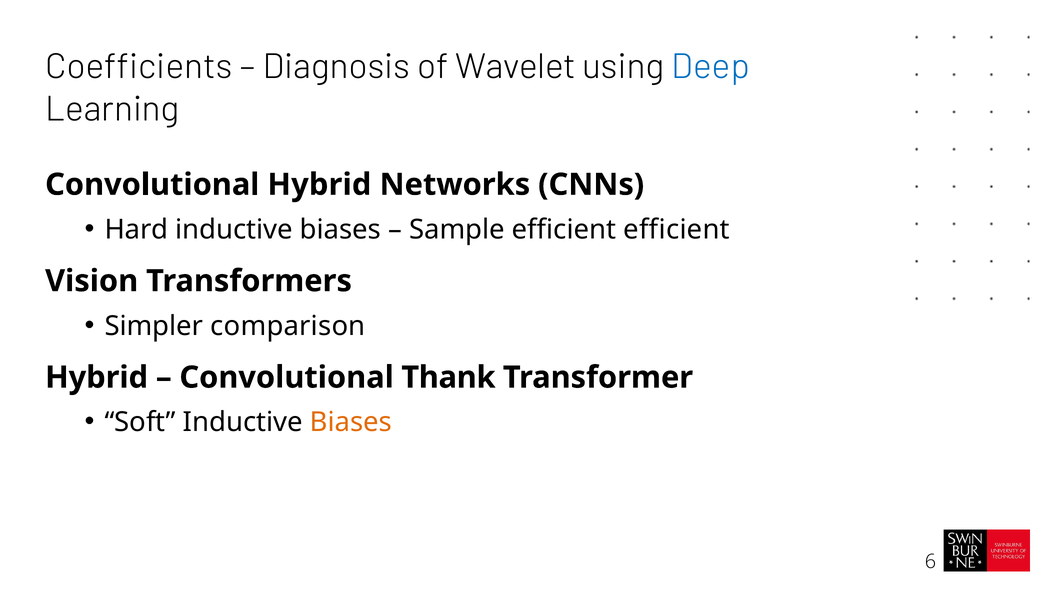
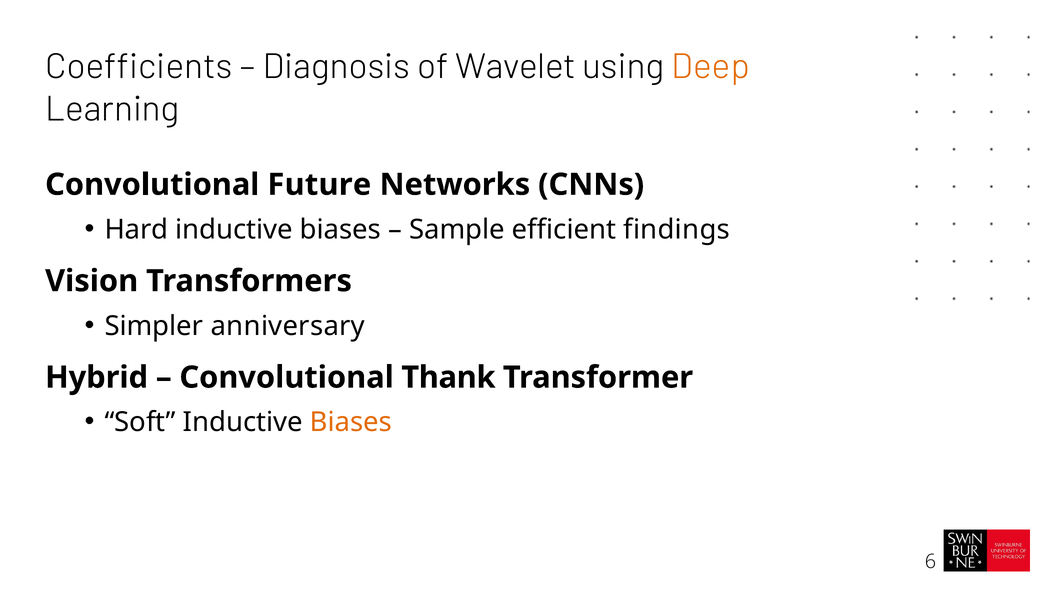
Deep colour: blue -> orange
Convolutional Hybrid: Hybrid -> Future
efficient efficient: efficient -> findings
comparison: comparison -> anniversary
